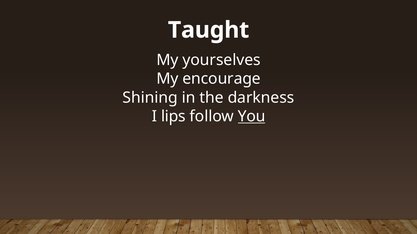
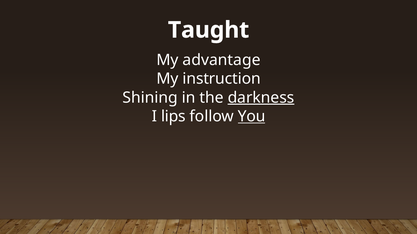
yourselves: yourselves -> advantage
encourage: encourage -> instruction
darkness underline: none -> present
